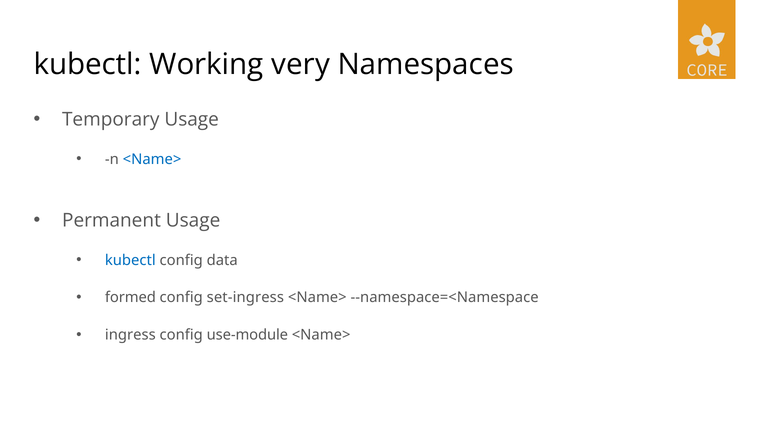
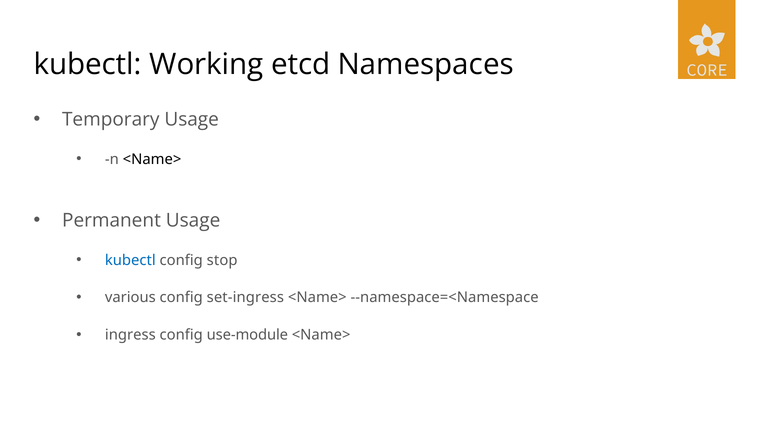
very: very -> etcd
<Name> at (152, 159) colour: blue -> black
data: data -> stop
formed: formed -> various
